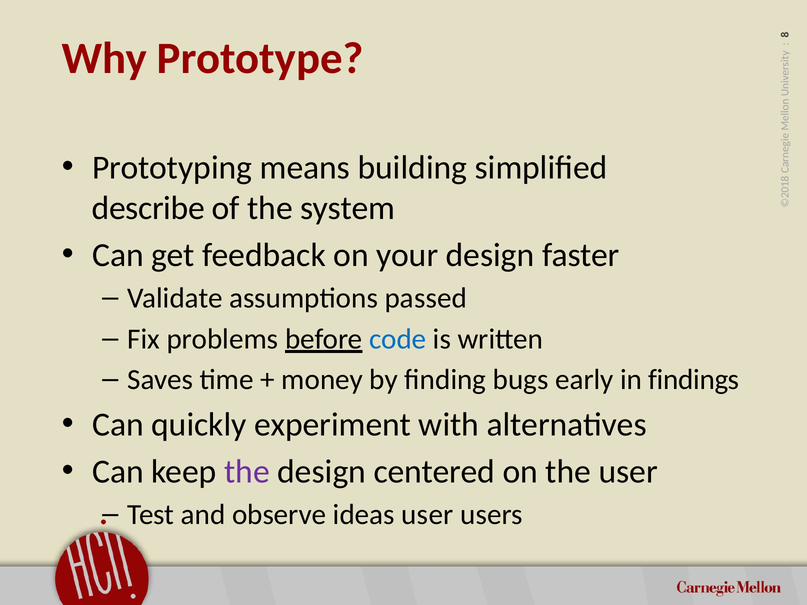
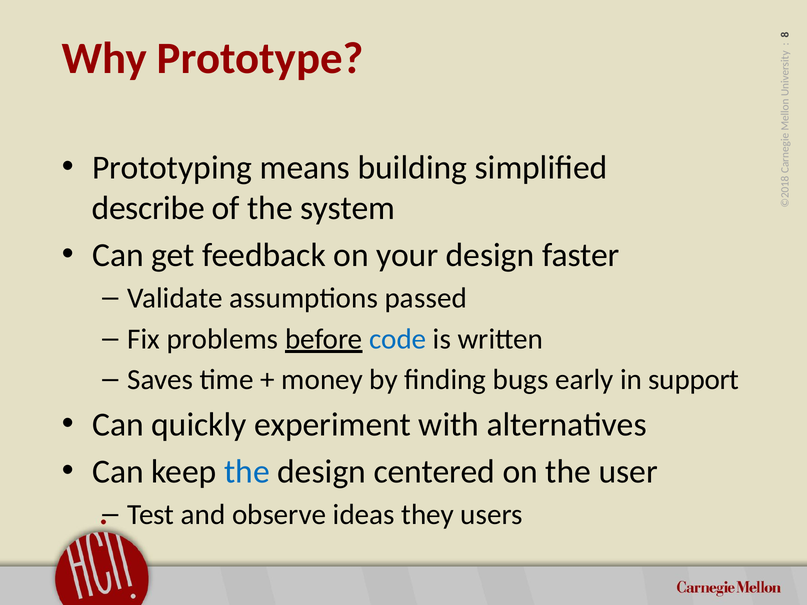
findings: findings -> support
the at (247, 472) colour: purple -> blue
ideas user: user -> they
